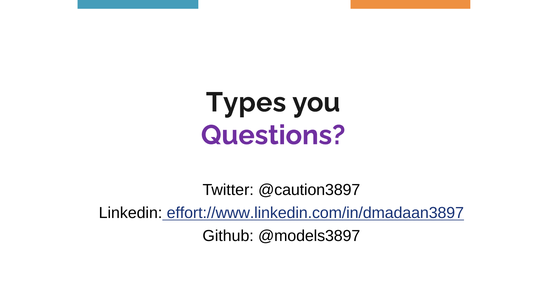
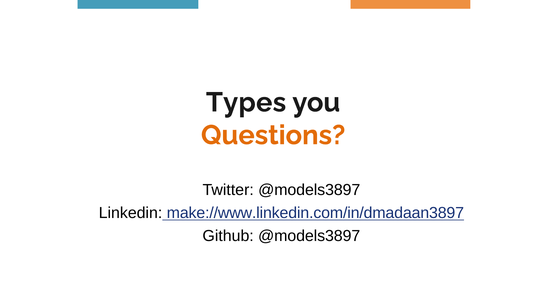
Questions colour: purple -> orange
Twitter @caution3897: @caution3897 -> @models3897
effort://www.linkedin.com/in/dmadaan3897: effort://www.linkedin.com/in/dmadaan3897 -> make://www.linkedin.com/in/dmadaan3897
